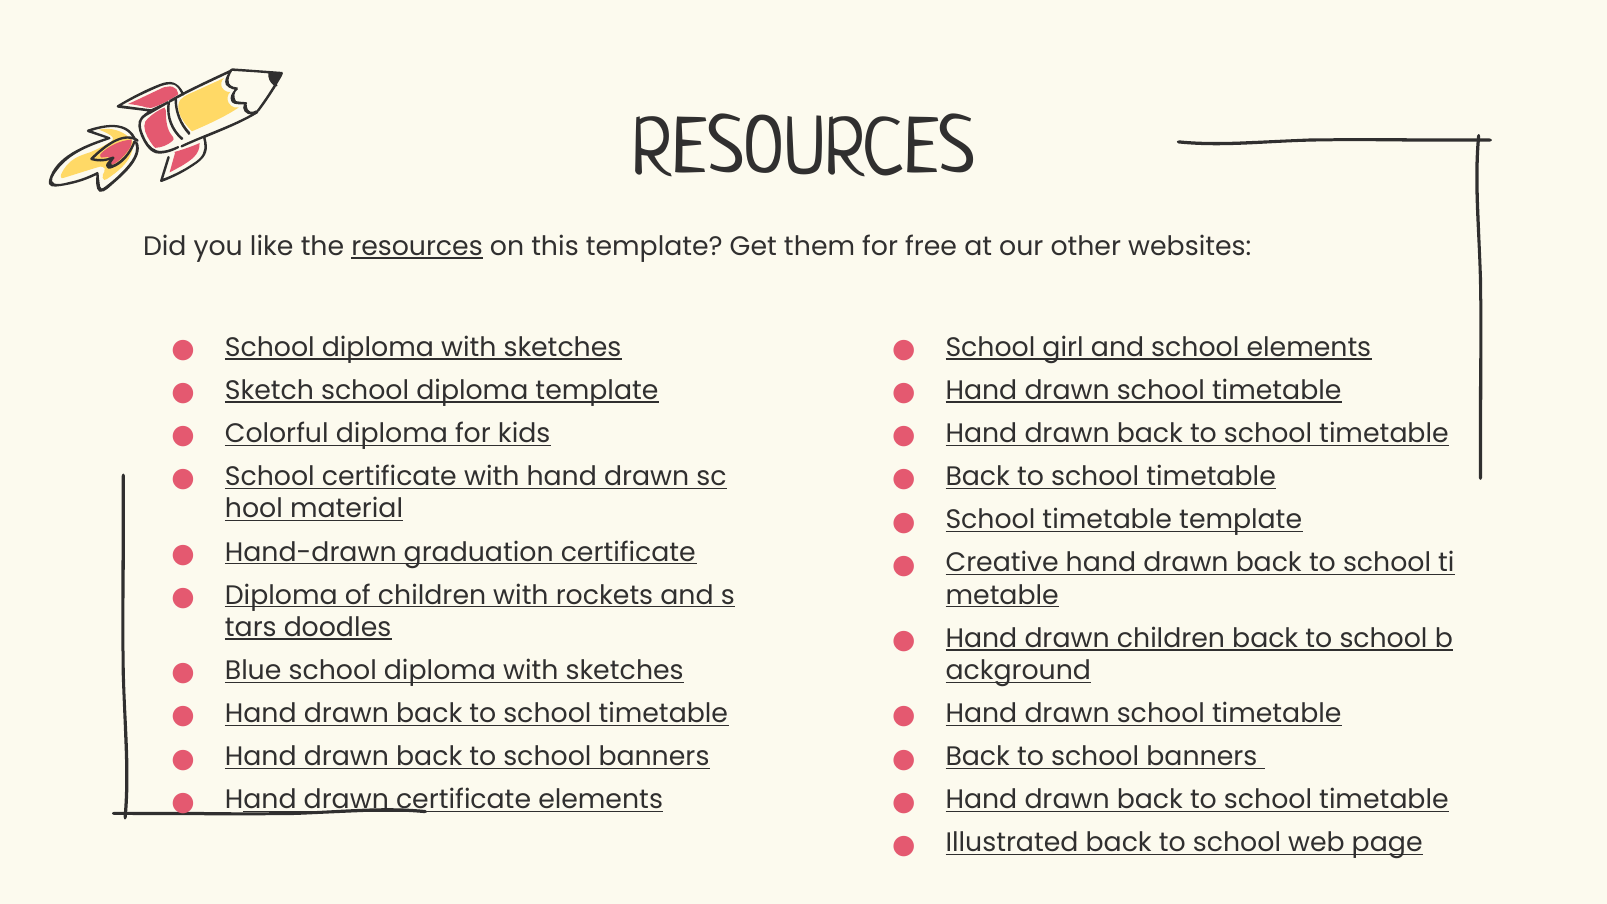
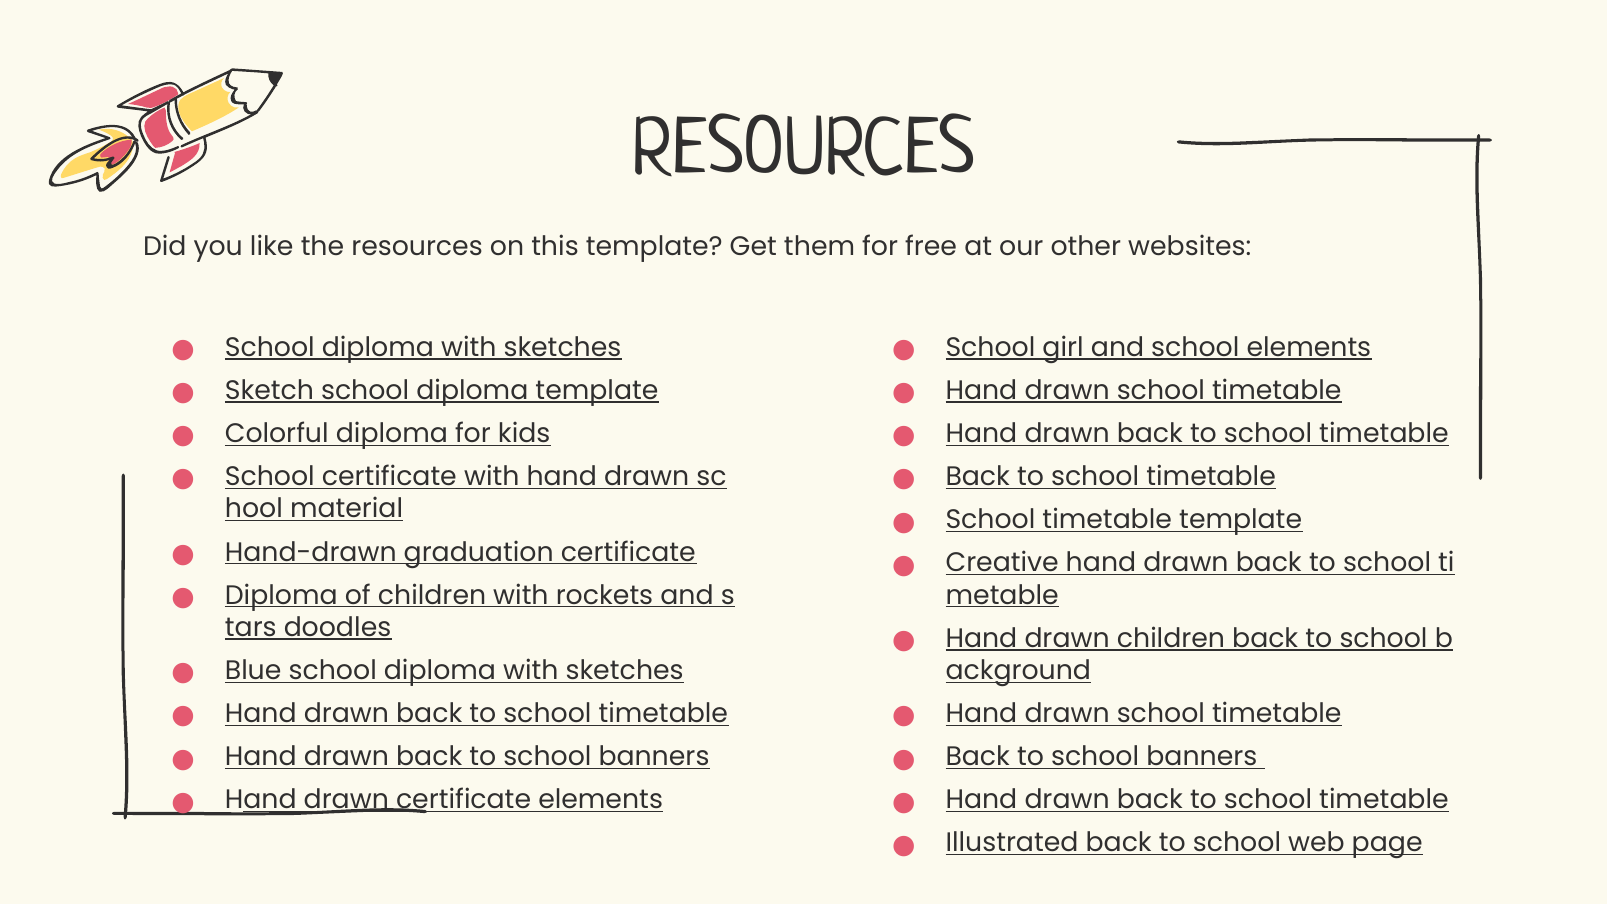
resources at (417, 246) underline: present -> none
